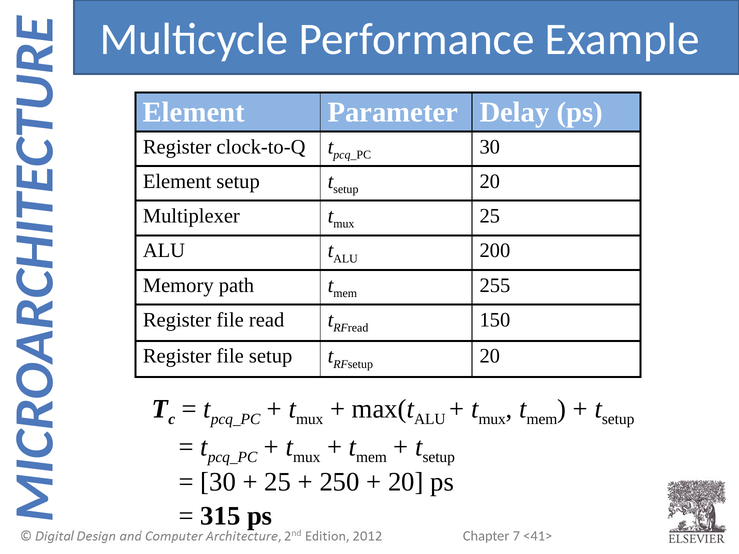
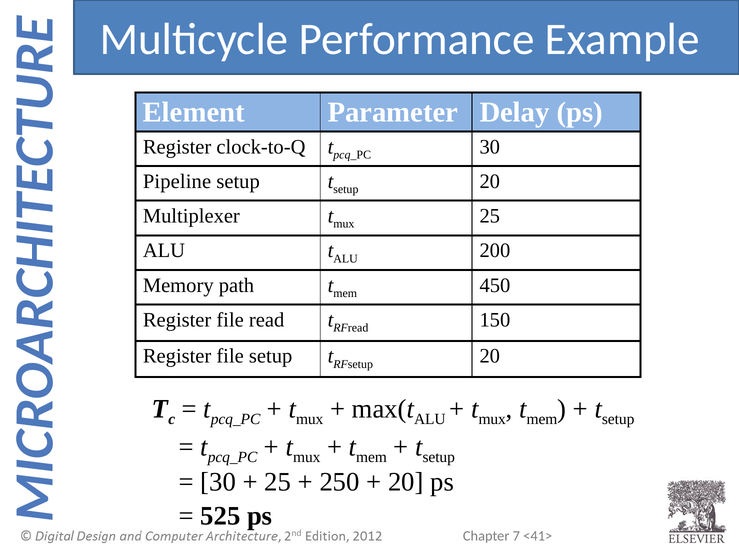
Element at (177, 181): Element -> Pipeline
255: 255 -> 450
315: 315 -> 525
